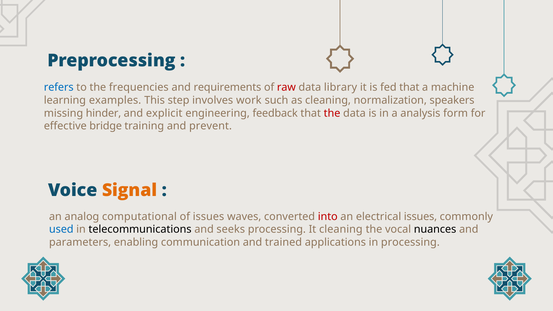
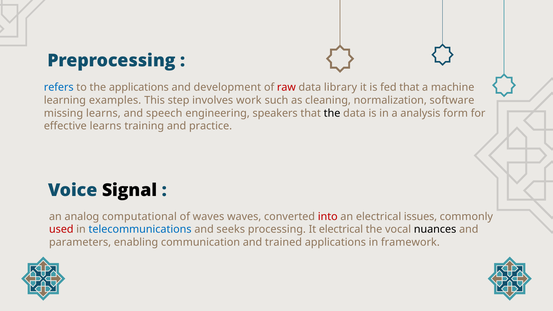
the frequencies: frequencies -> applications
requirements: requirements -> development
speakers: speakers -> software
missing hinder: hinder -> learns
explicit: explicit -> speech
feedback: feedback -> speakers
the at (332, 113) colour: red -> black
effective bridge: bridge -> learns
prevent: prevent -> practice
Signal colour: orange -> black
of issues: issues -> waves
used colour: blue -> red
telecommunications colour: black -> blue
It cleaning: cleaning -> electrical
in processing: processing -> framework
